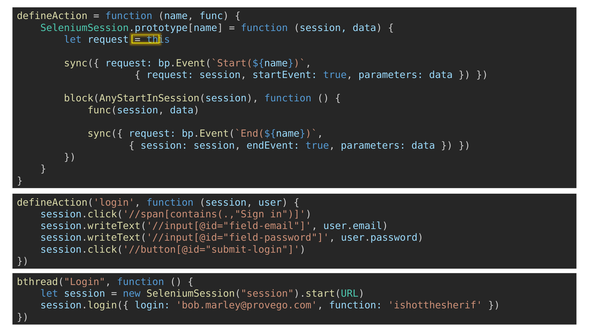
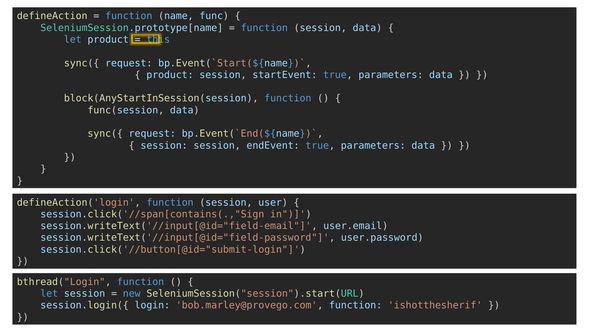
let request: request -> product
request at (170, 75): request -> product
